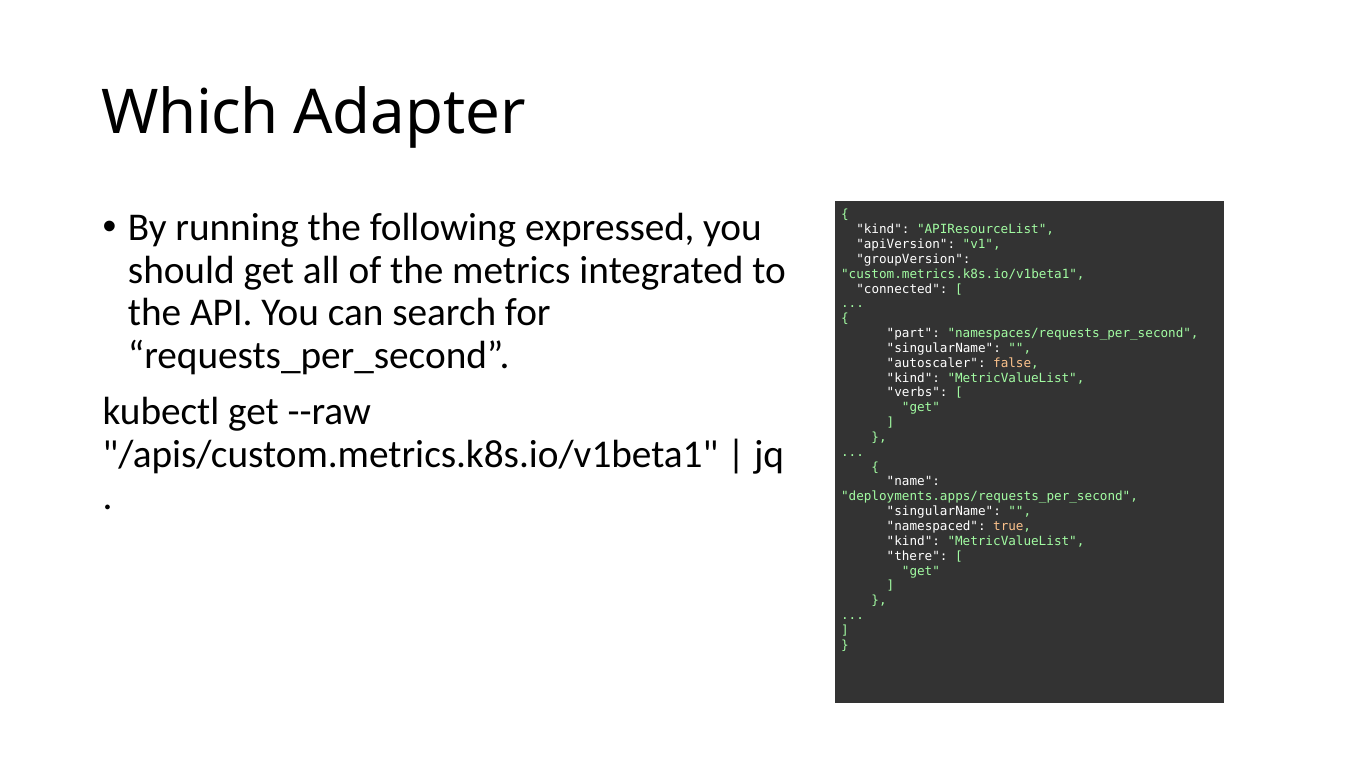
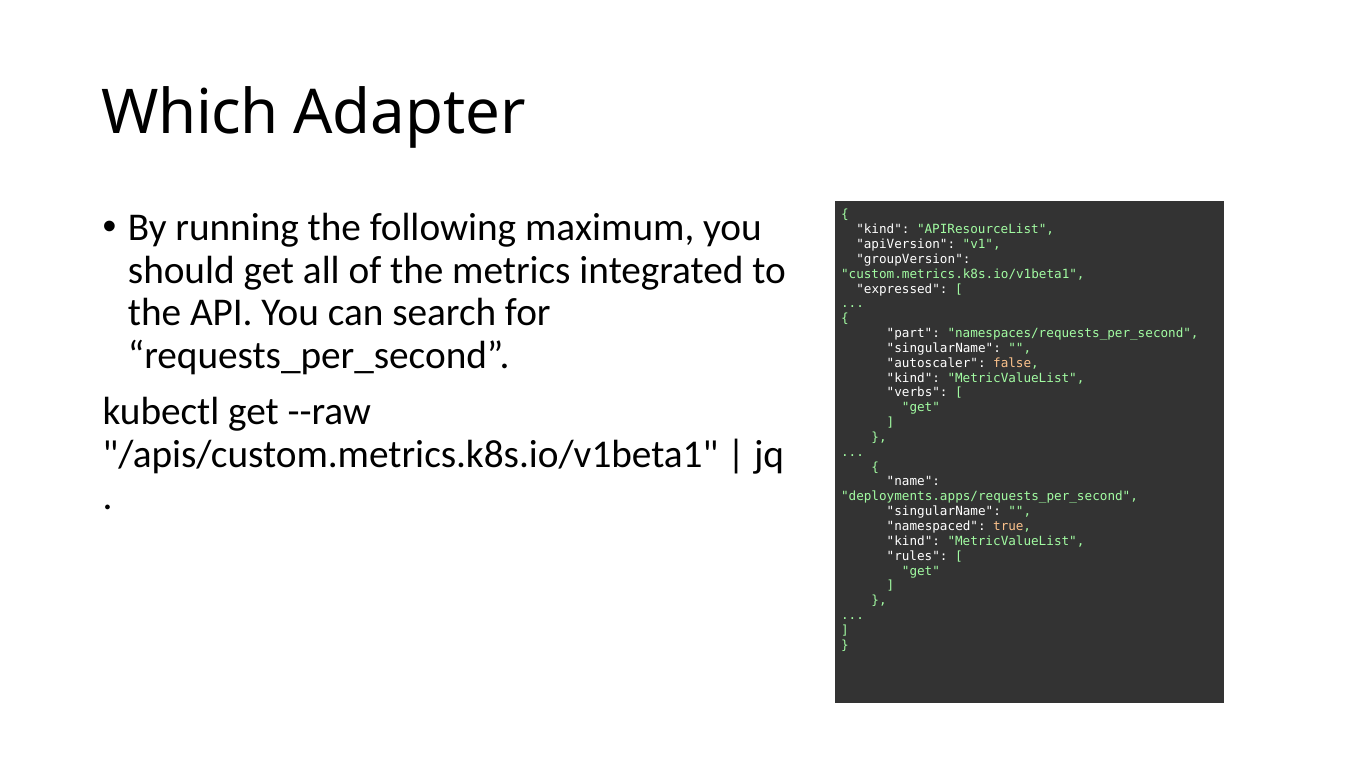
expressed: expressed -> maximum
connected: connected -> expressed
there: there -> rules
